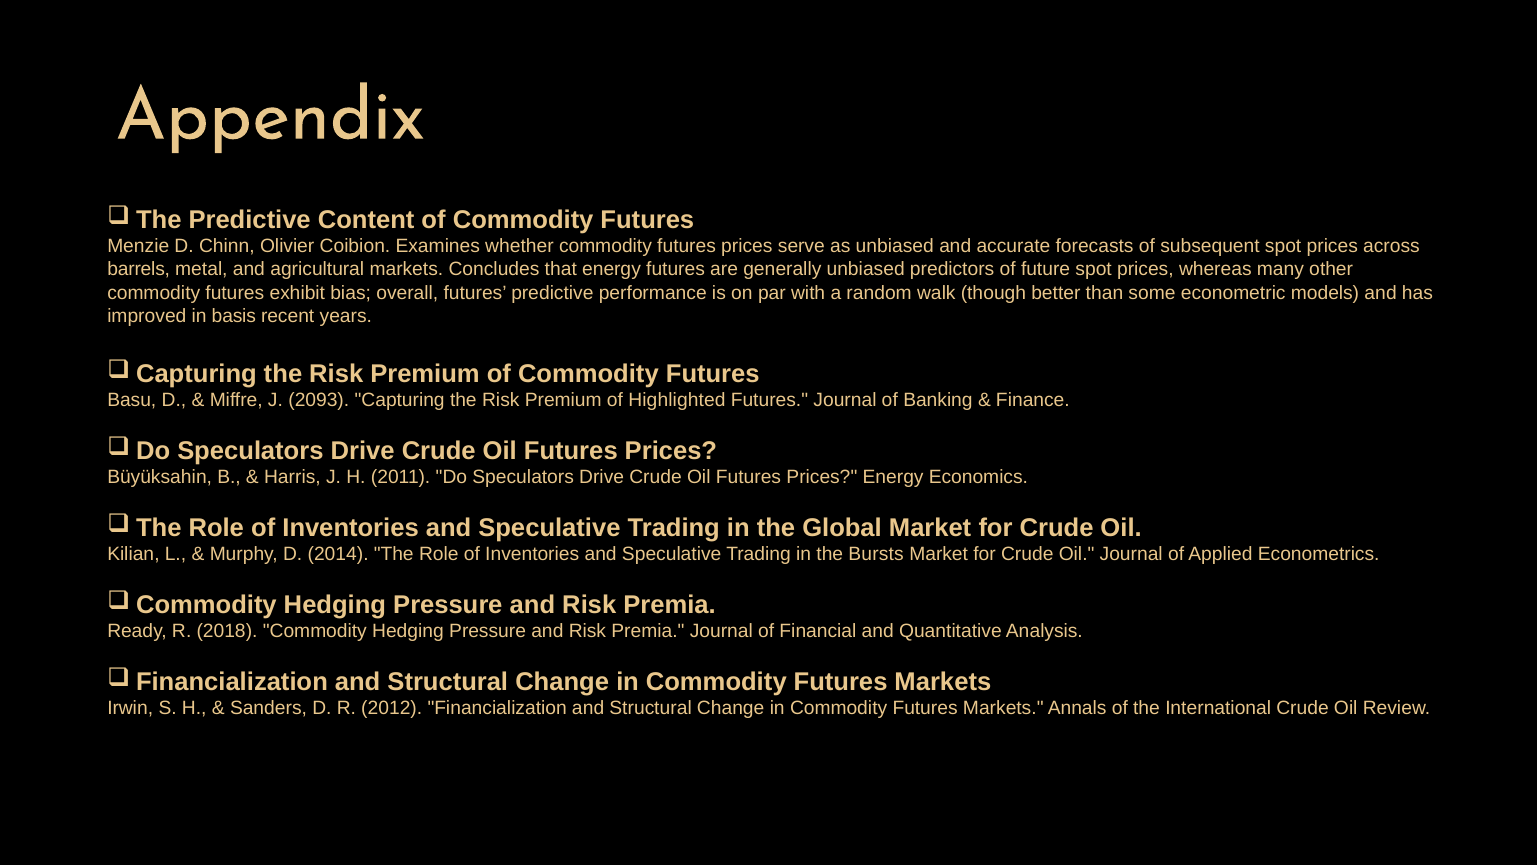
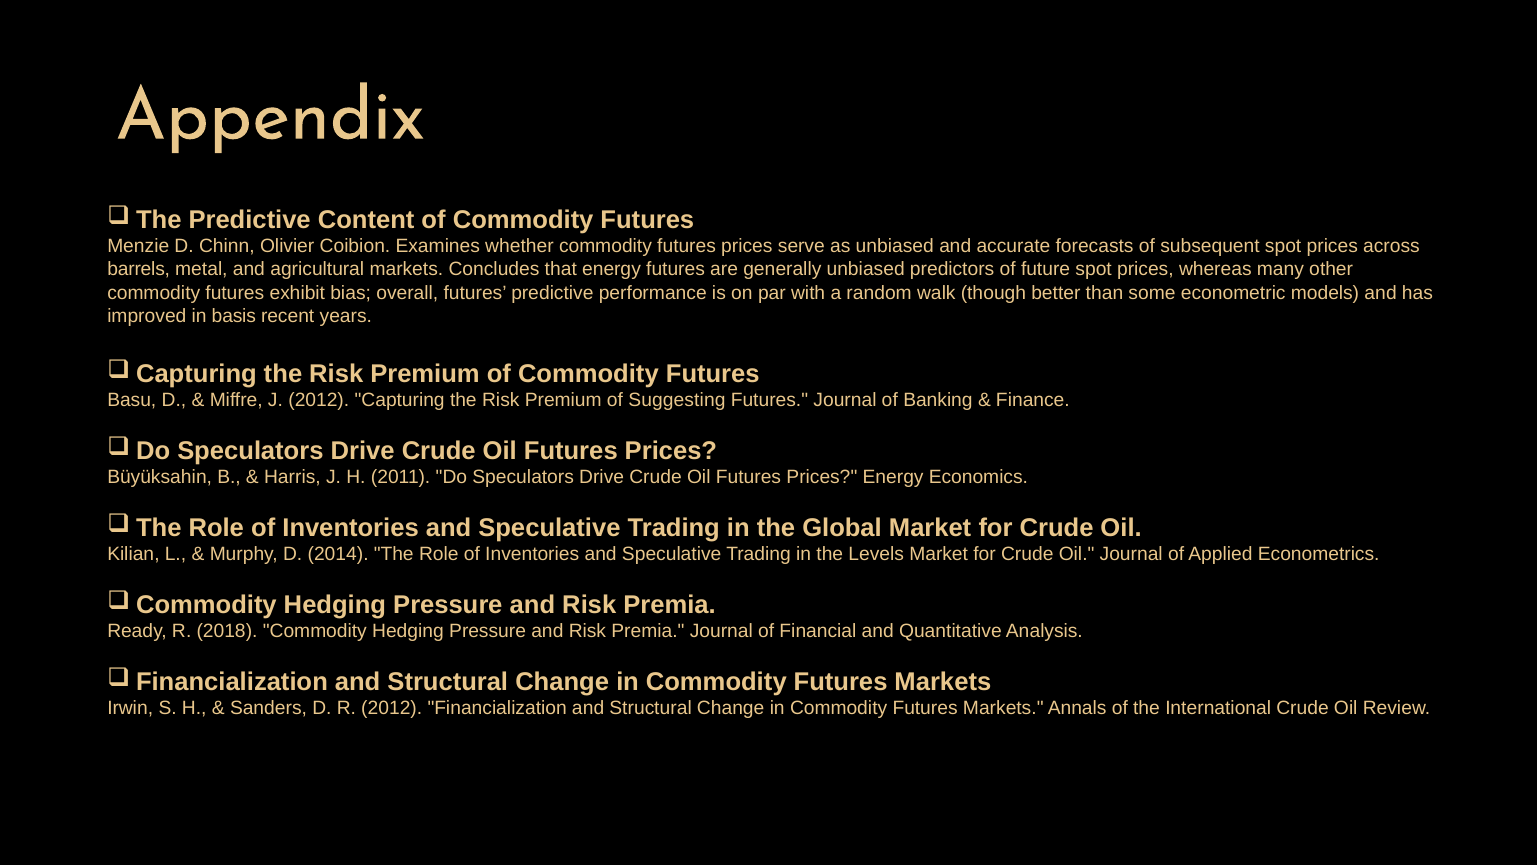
J 2093: 2093 -> 2012
Highlighted: Highlighted -> Suggesting
Bursts: Bursts -> Levels
